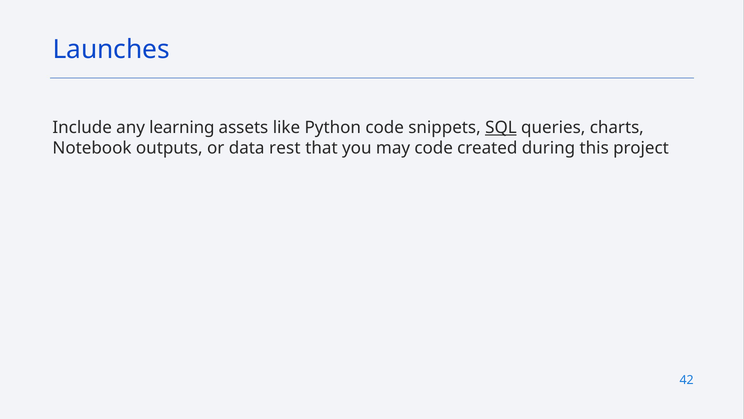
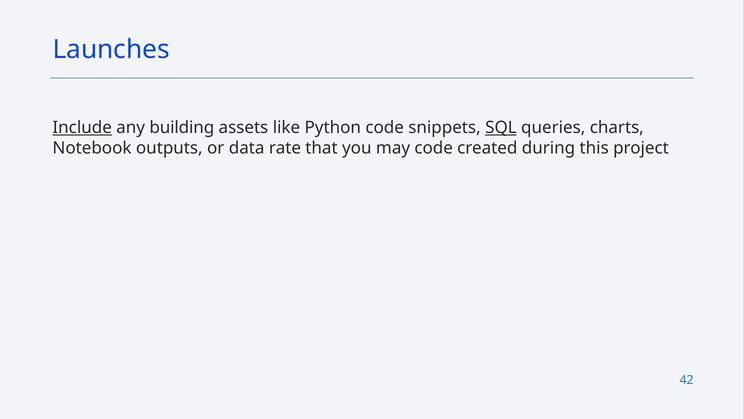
Include underline: none -> present
learning: learning -> building
rest: rest -> rate
